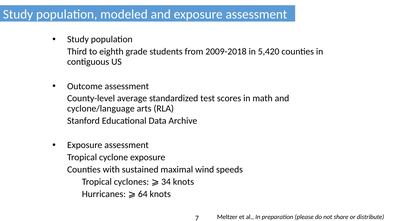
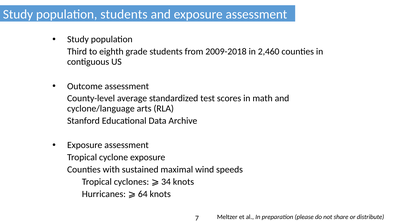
population modeled: modeled -> students
5,420: 5,420 -> 2,460
